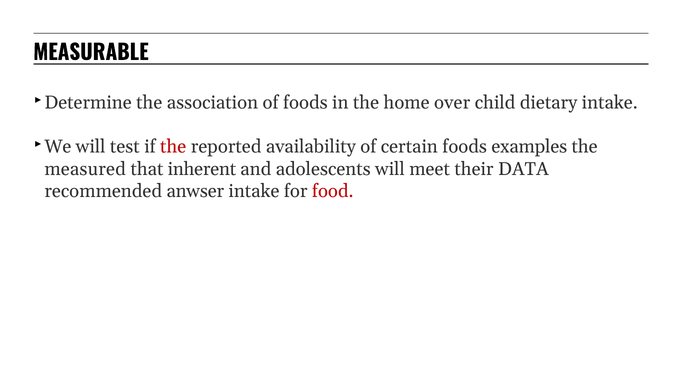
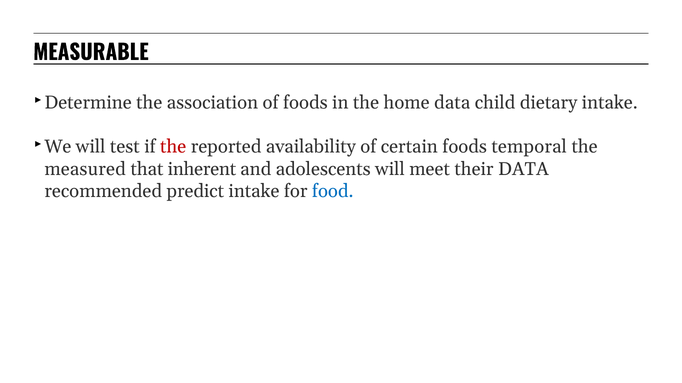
home over: over -> data
examples: examples -> temporal
anwser: anwser -> predict
food colour: red -> blue
